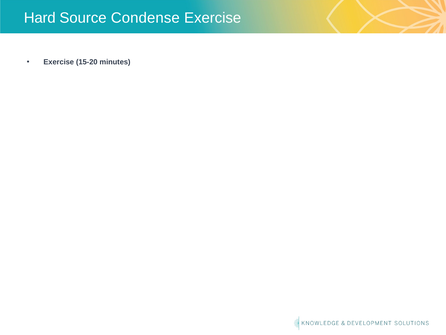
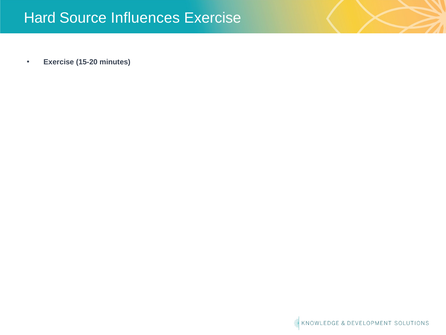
Condense: Condense -> Influences
